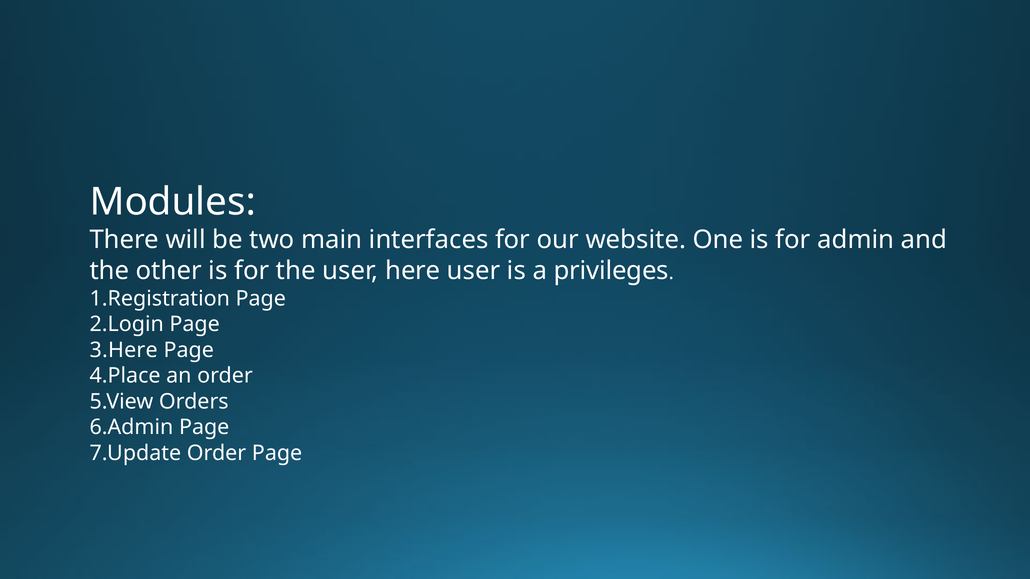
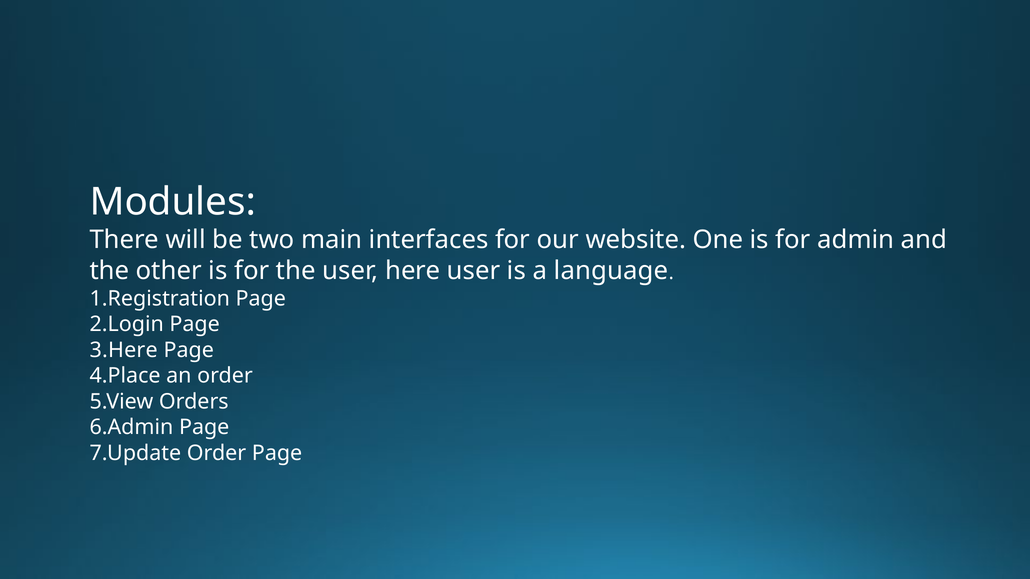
privileges: privileges -> language
